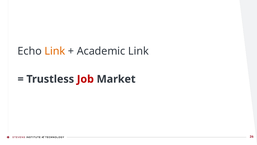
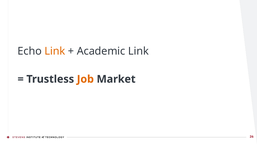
Job colour: red -> orange
